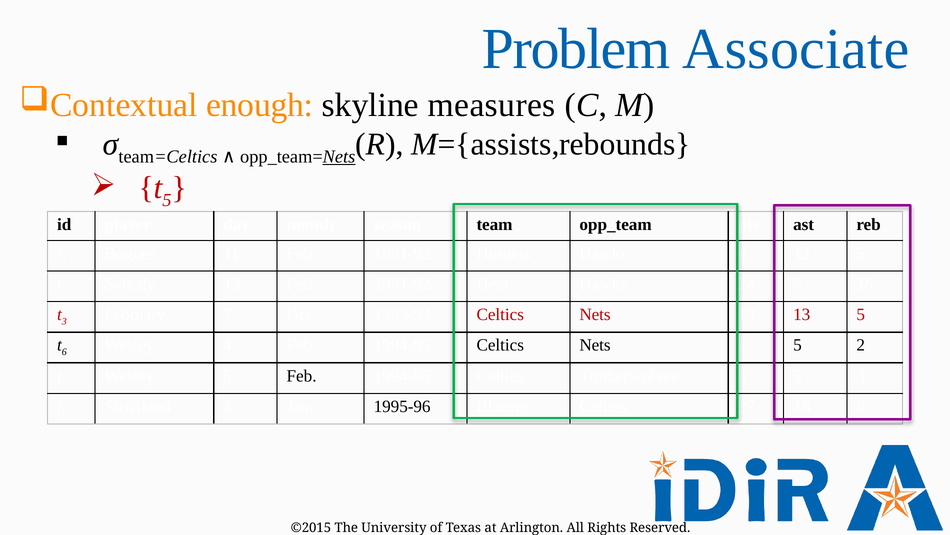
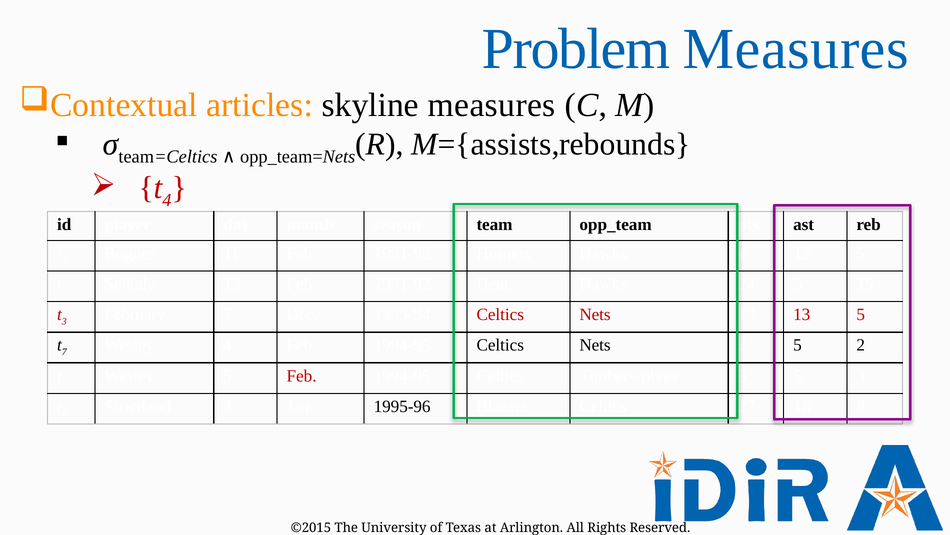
Problem Associate: Associate -> Measures
enough: enough -> articles
Nets at (339, 156) underline: present -> none
5 at (167, 200): 5 -> 4
6 at (64, 352): 6 -> 7
Feb at (302, 375) colour: black -> red
